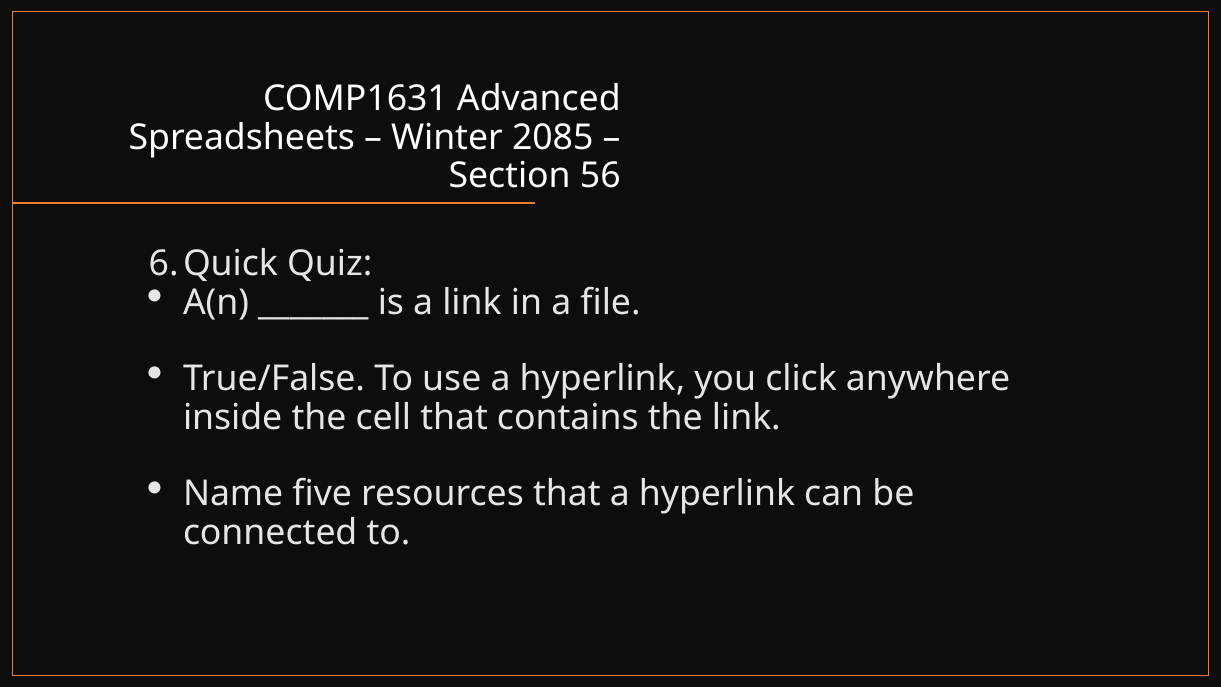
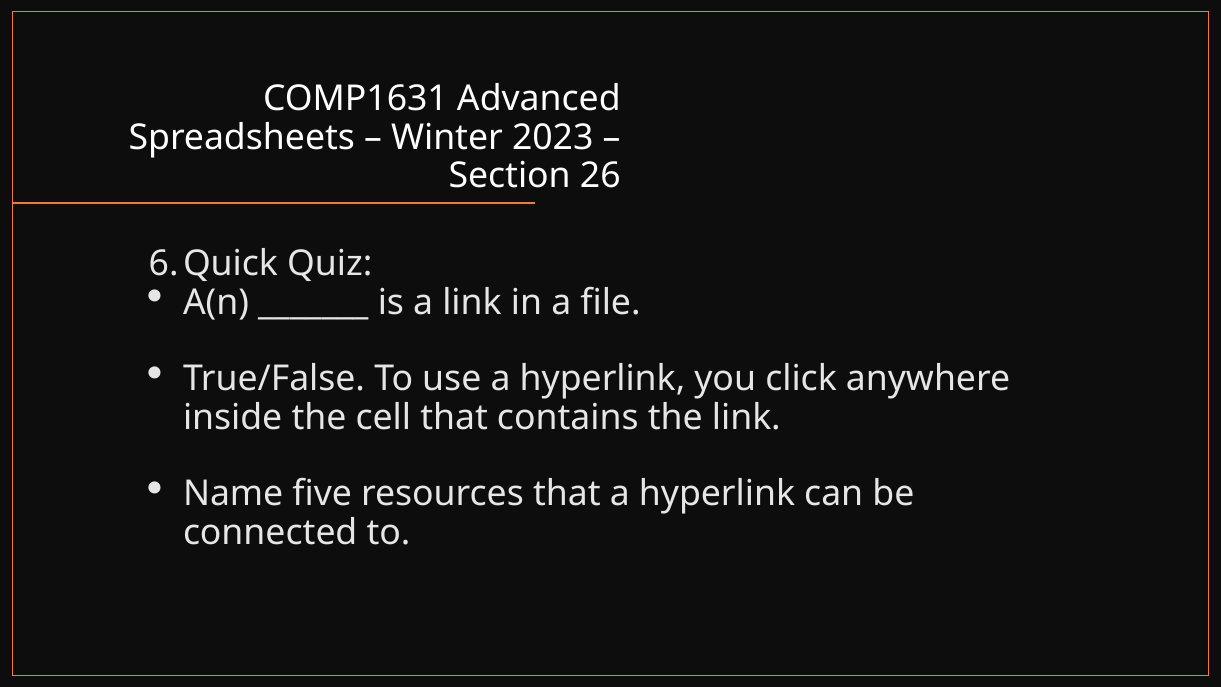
2085: 2085 -> 2023
56: 56 -> 26
